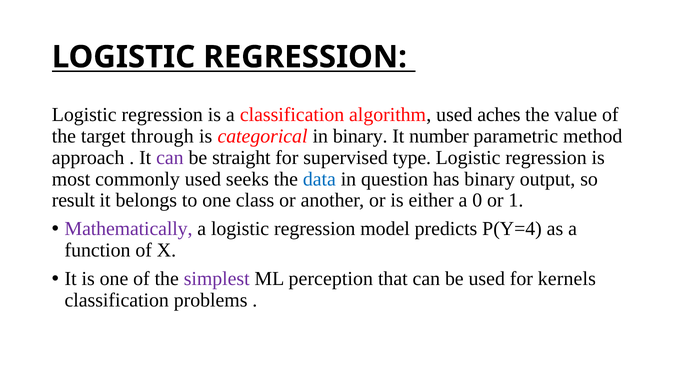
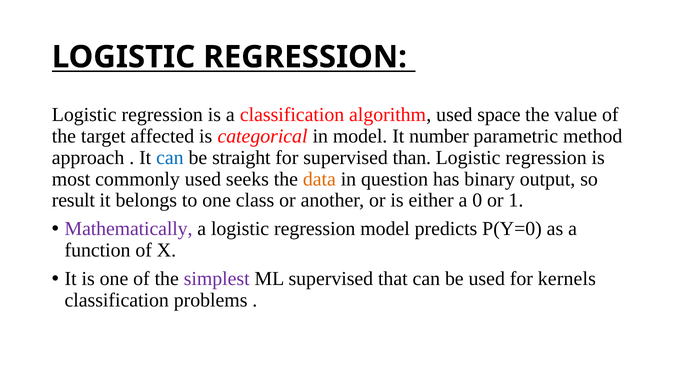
aches: aches -> space
through: through -> affected
in binary: binary -> model
can at (170, 158) colour: purple -> blue
type: type -> than
data colour: blue -> orange
P(Y=4: P(Y=4 -> P(Y=0
ML perception: perception -> supervised
